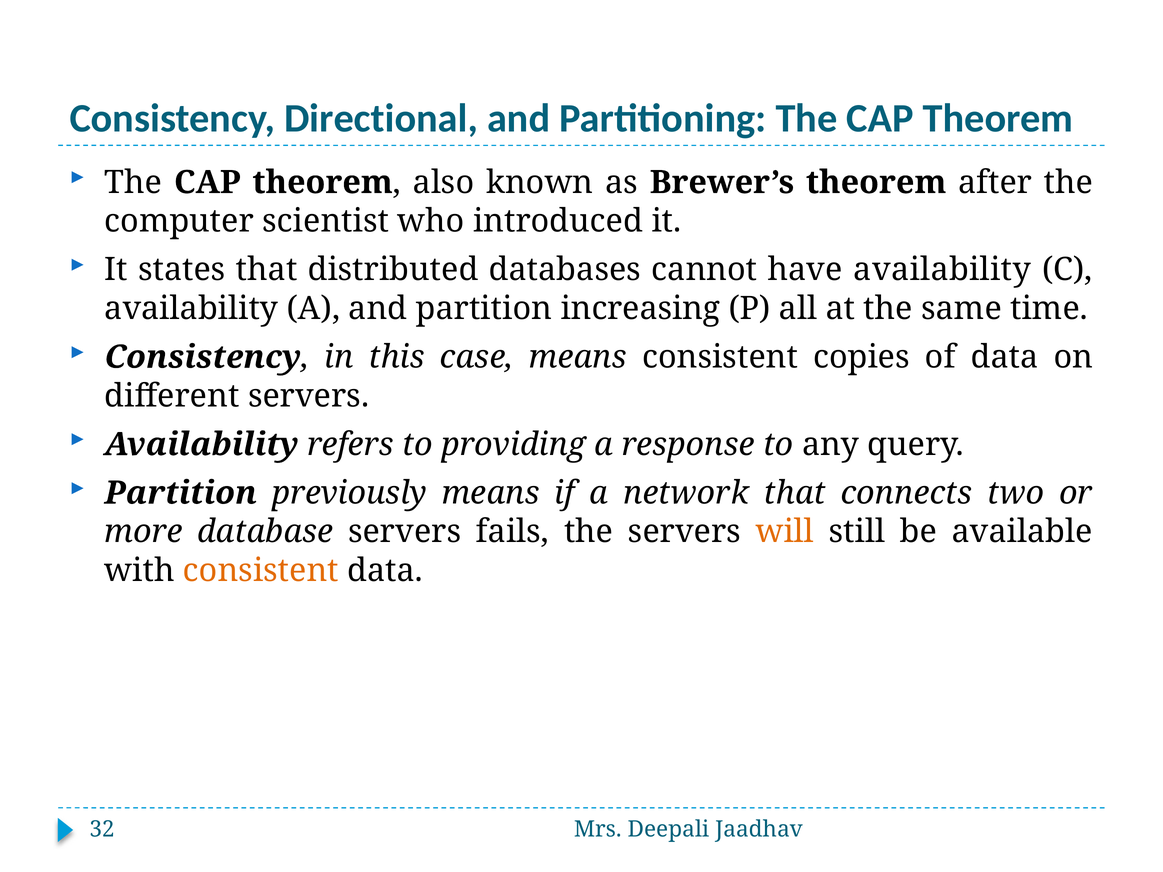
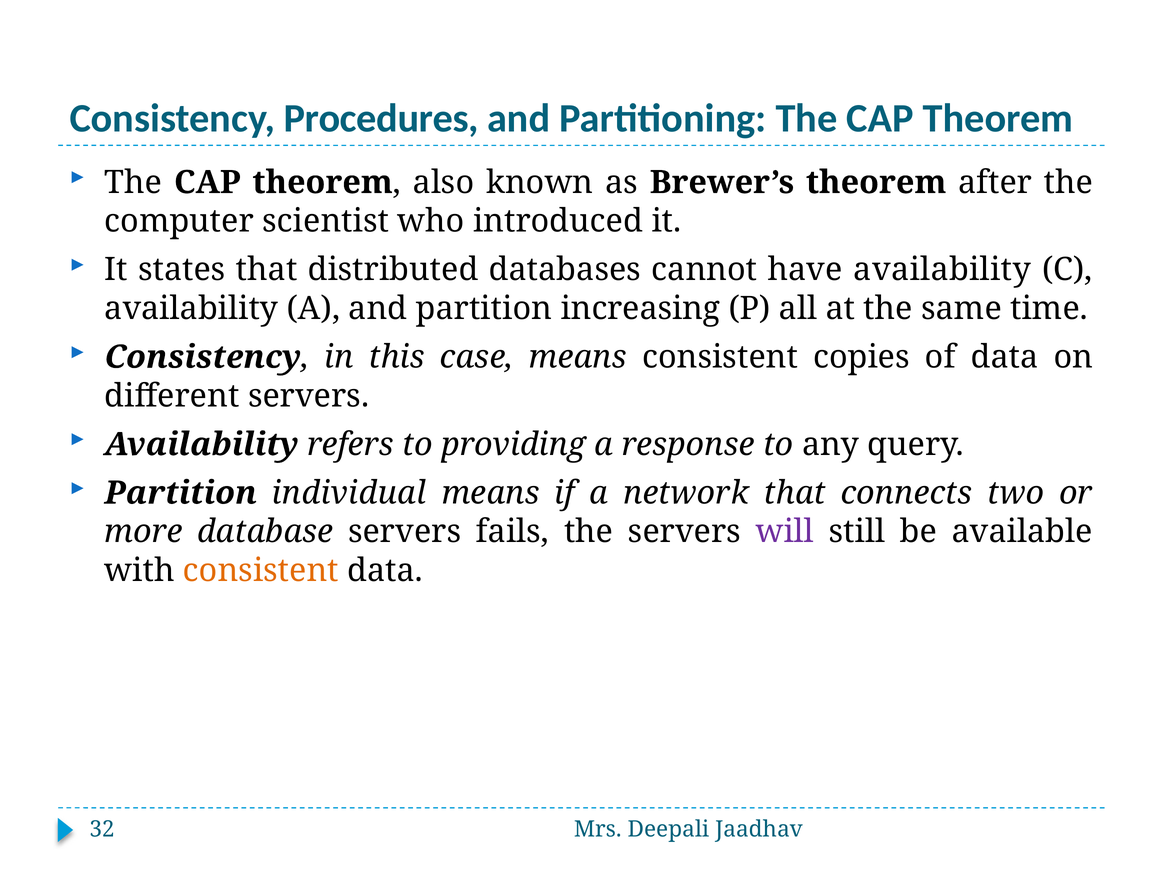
Directional: Directional -> Procedures
previously: previously -> individual
will colour: orange -> purple
